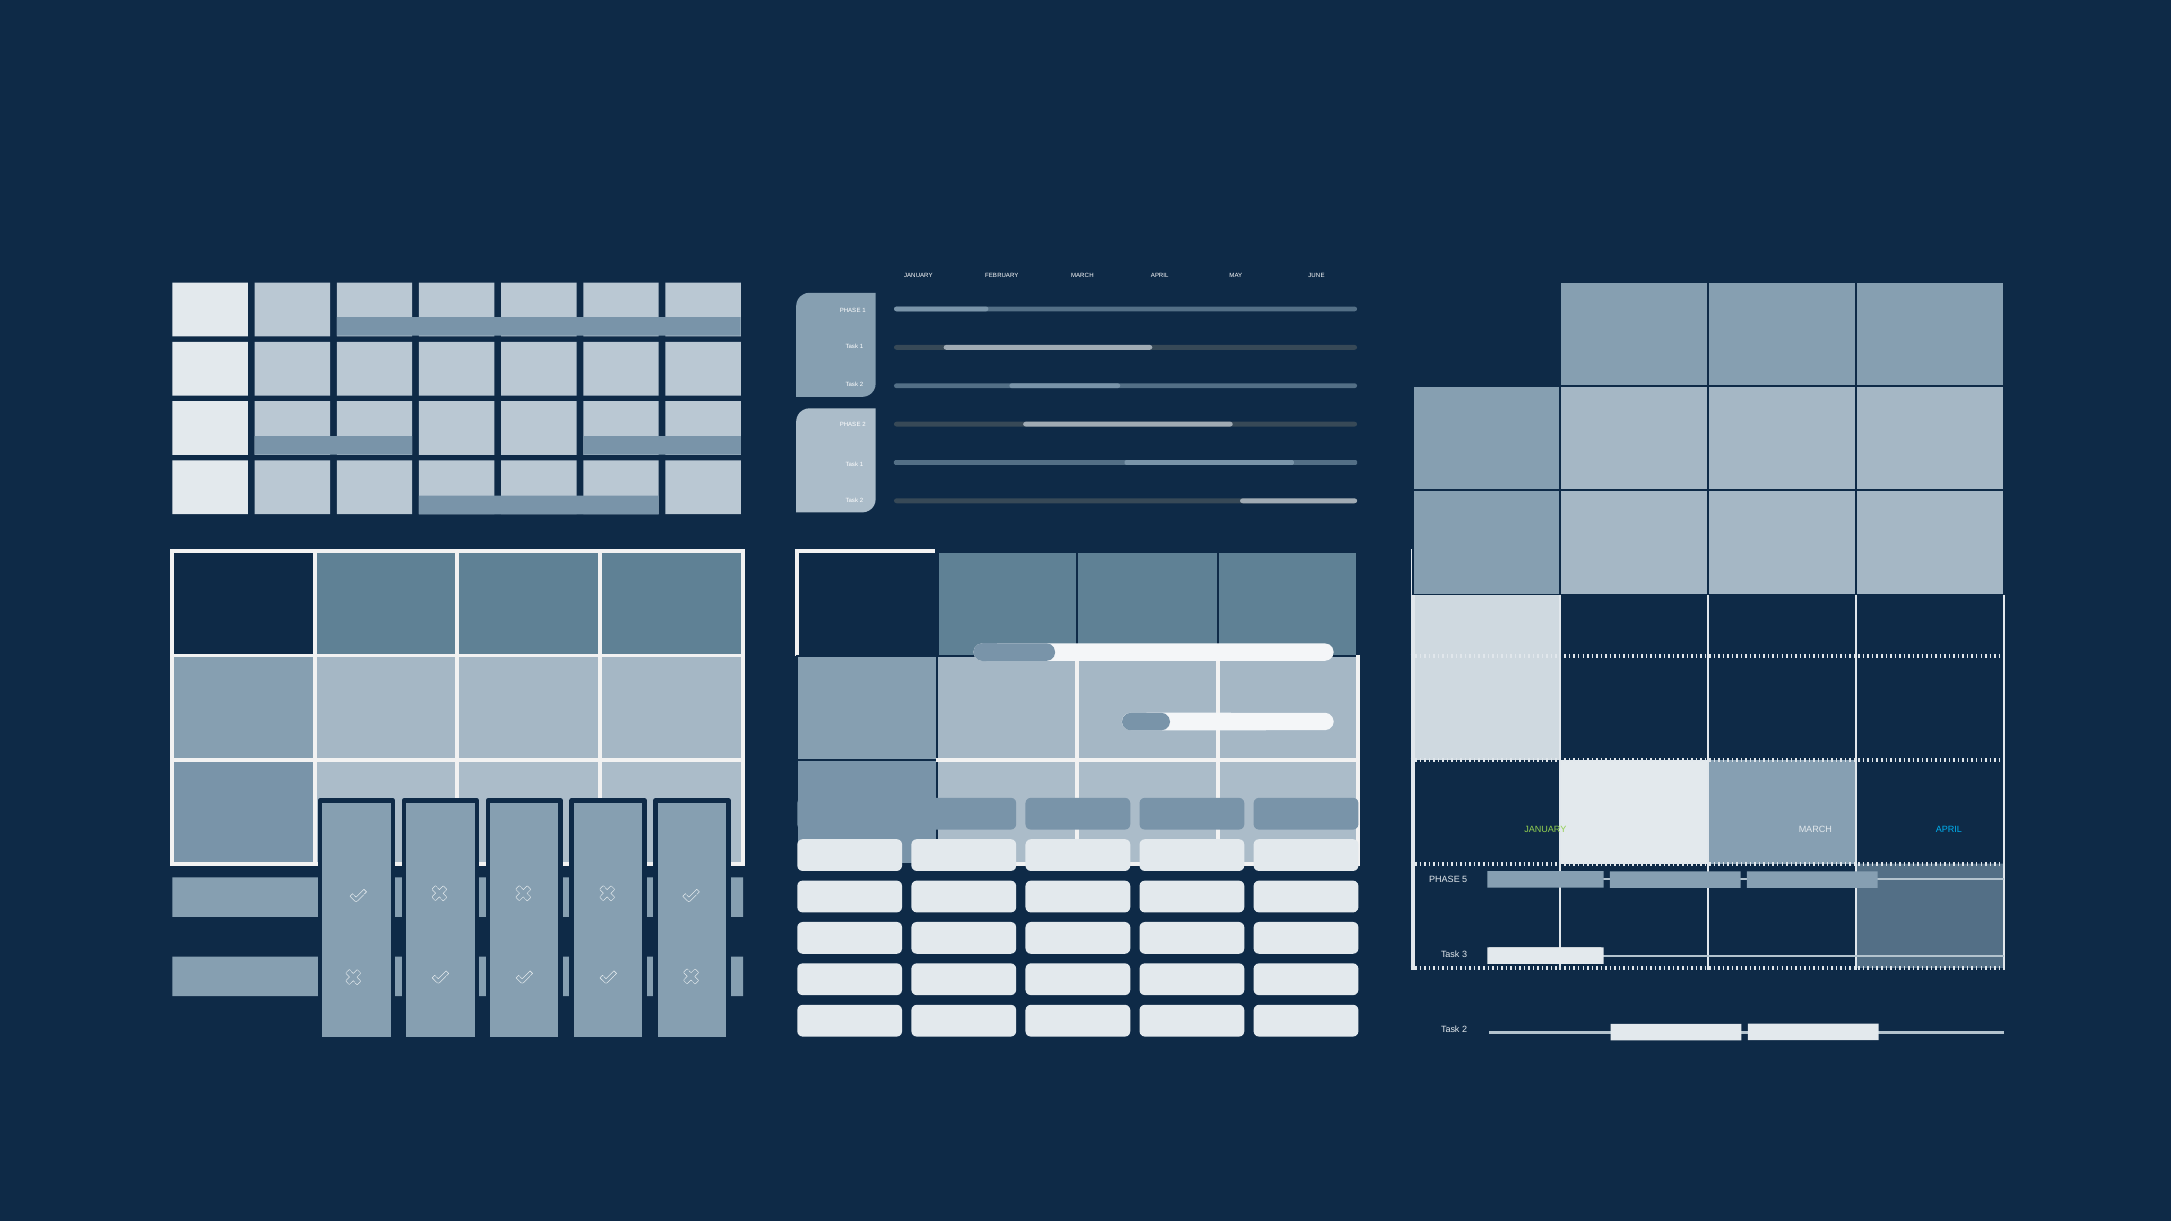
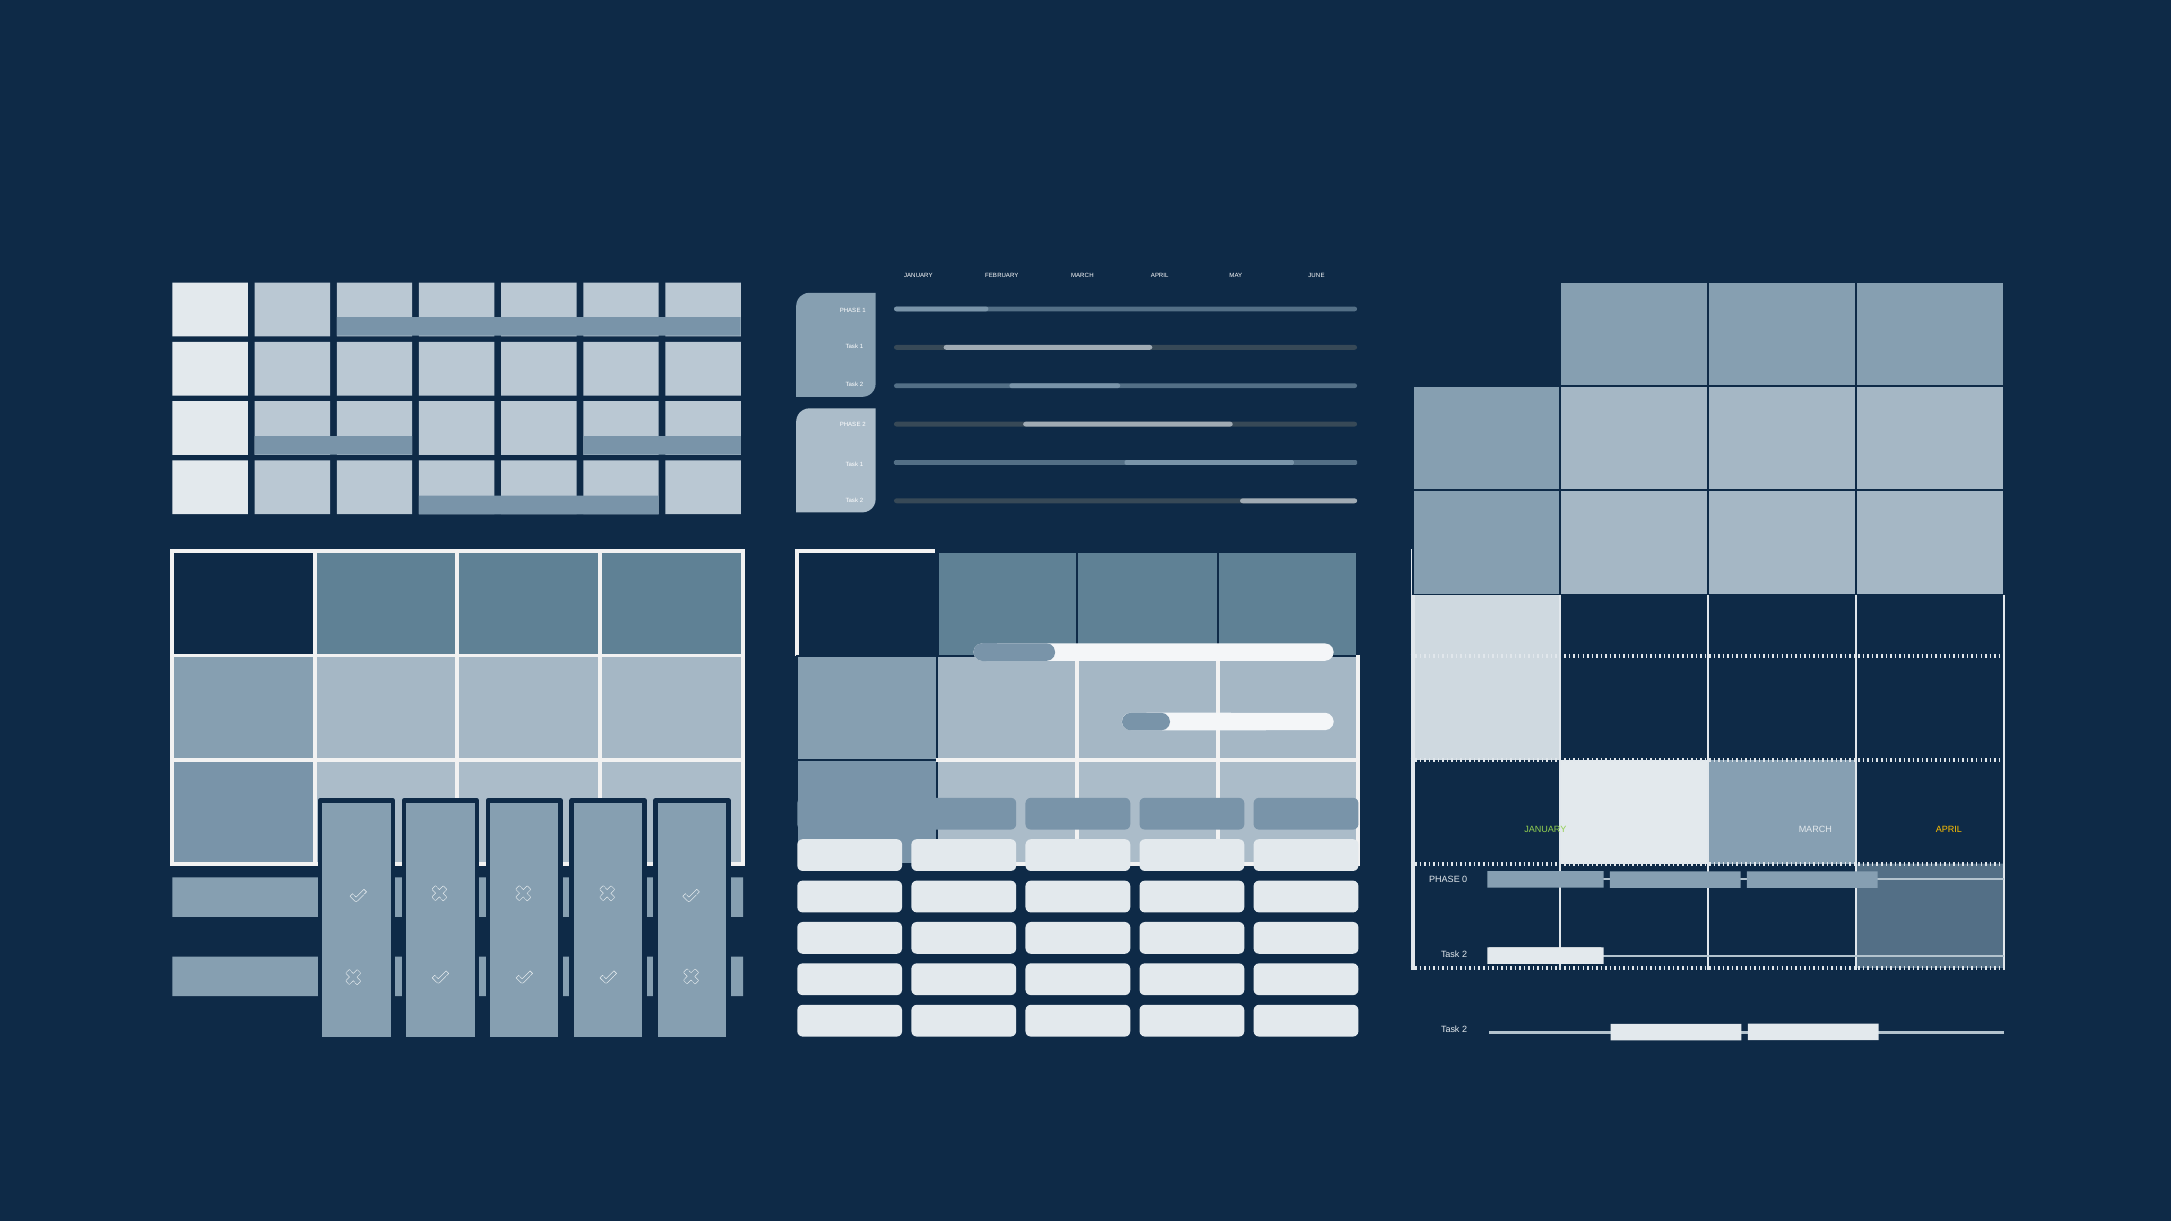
APRIL at (1949, 830) colour: light blue -> yellow
5: 5 -> 0
3 at (1465, 955): 3 -> 2
